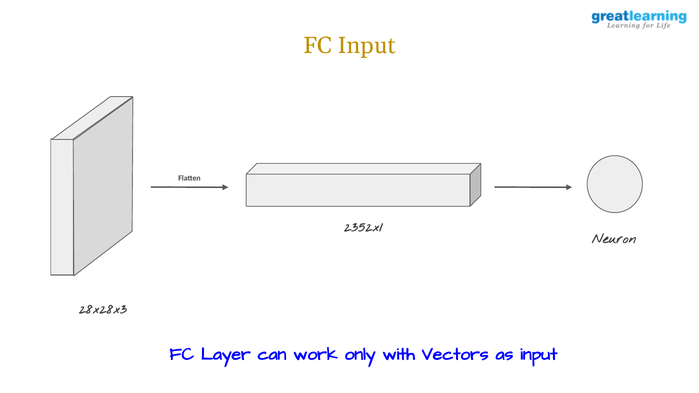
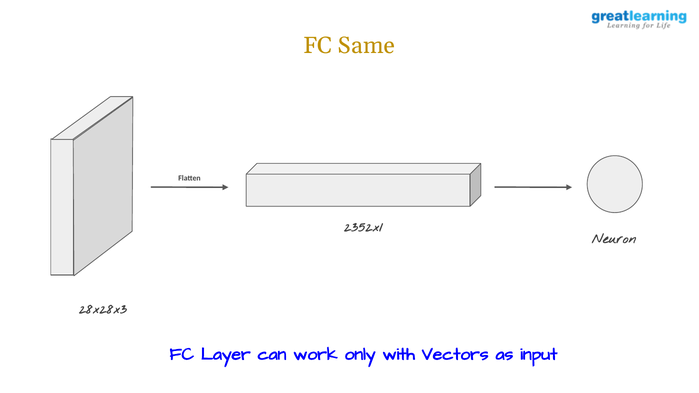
FC Input: Input -> Same
